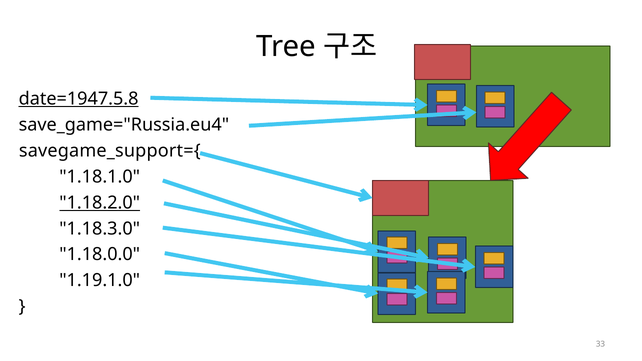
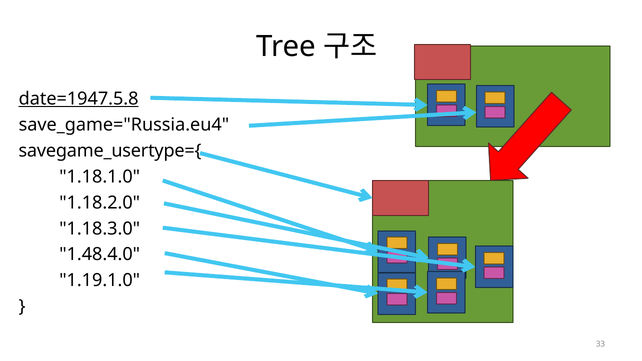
savegame_support={: savegame_support={ -> savegame_usertype={
1.18.2.0 underline: present -> none
1.18.0.0: 1.18.0.0 -> 1.48.4.0
